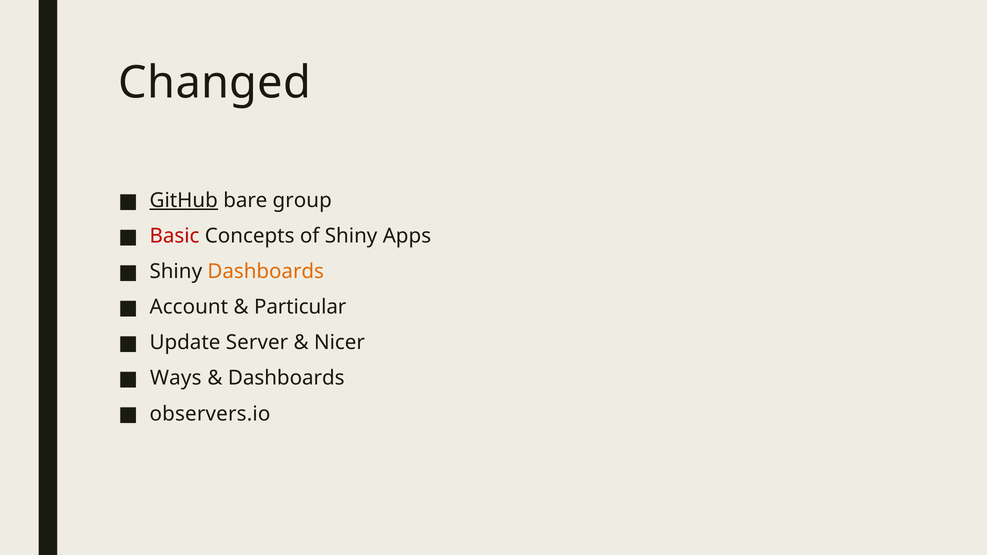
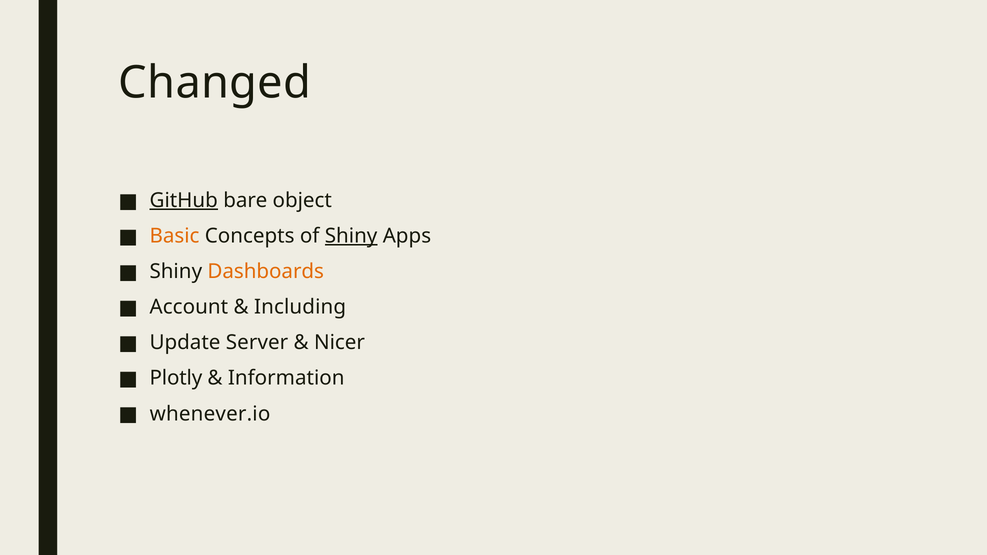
group: group -> object
Basic colour: red -> orange
Shiny at (351, 236) underline: none -> present
Particular: Particular -> Including
Ways: Ways -> Plotly
Dashboards at (286, 378): Dashboards -> Information
observers.io: observers.io -> whenever.io
